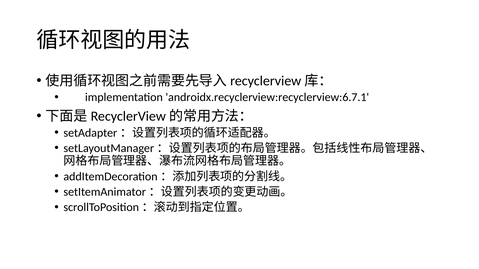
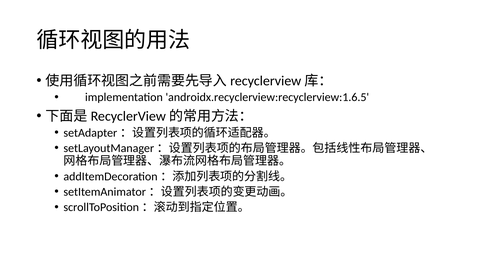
androidx.recyclerview:recyclerview:6.7.1: androidx.recyclerview:recyclerview:6.7.1 -> androidx.recyclerview:recyclerview:1.6.5
